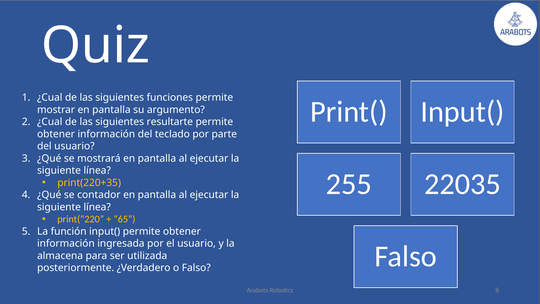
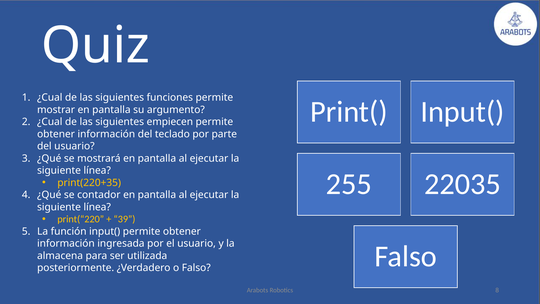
resultarte: resultarte -> empiecen
65: 65 -> 39
